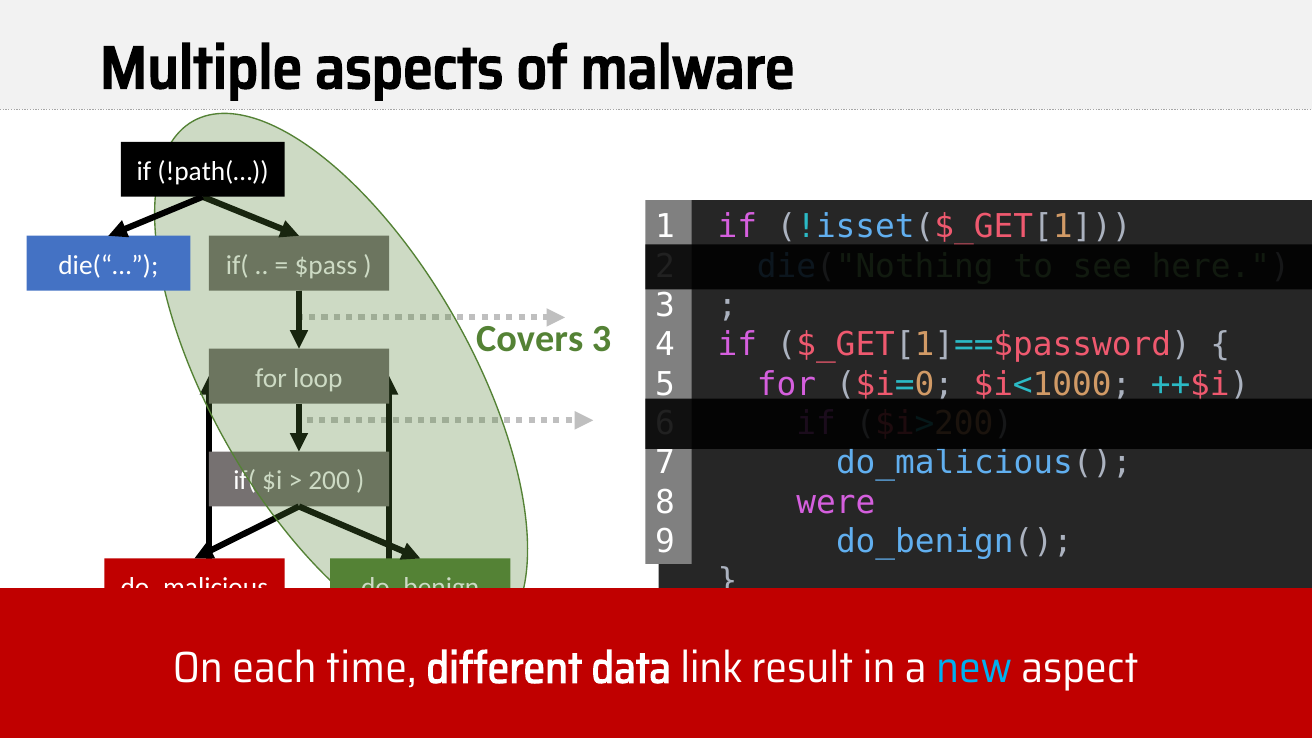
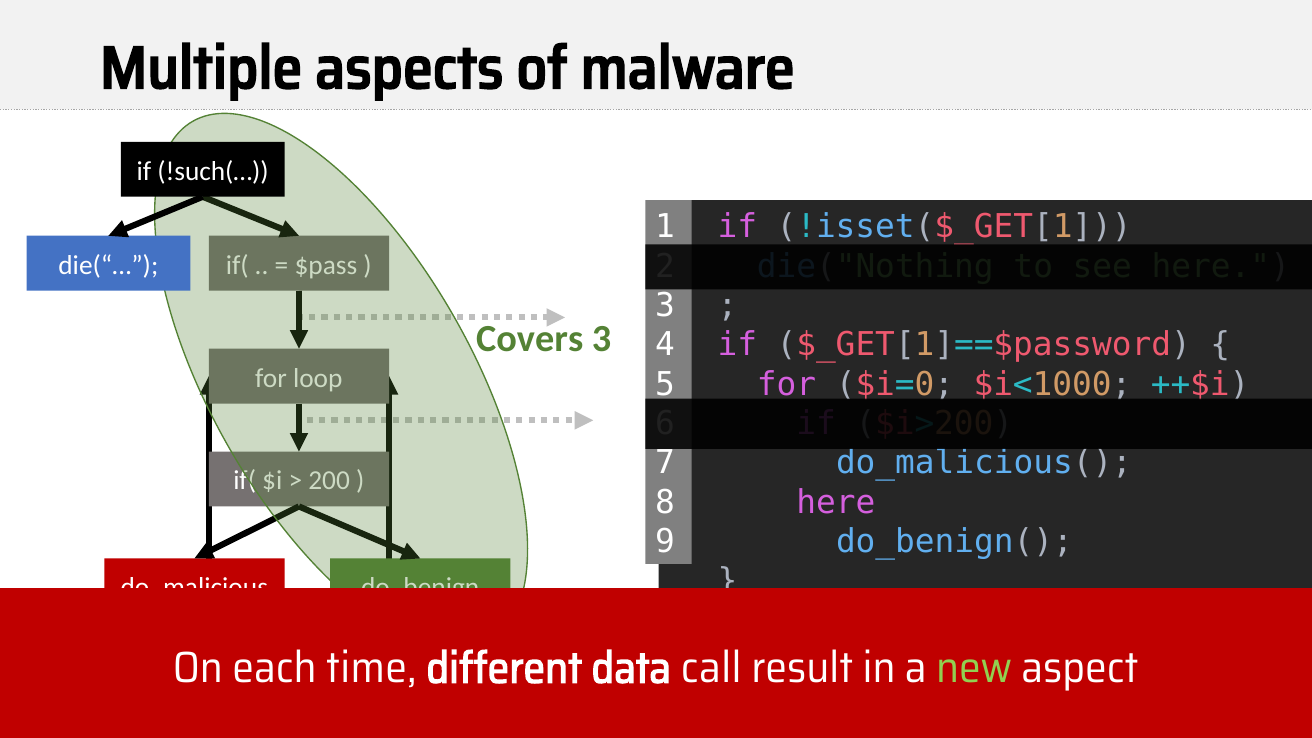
!path(…: !path(… -> !such(…
were at (836, 502): were -> here
link: link -> call
new colour: light blue -> light green
